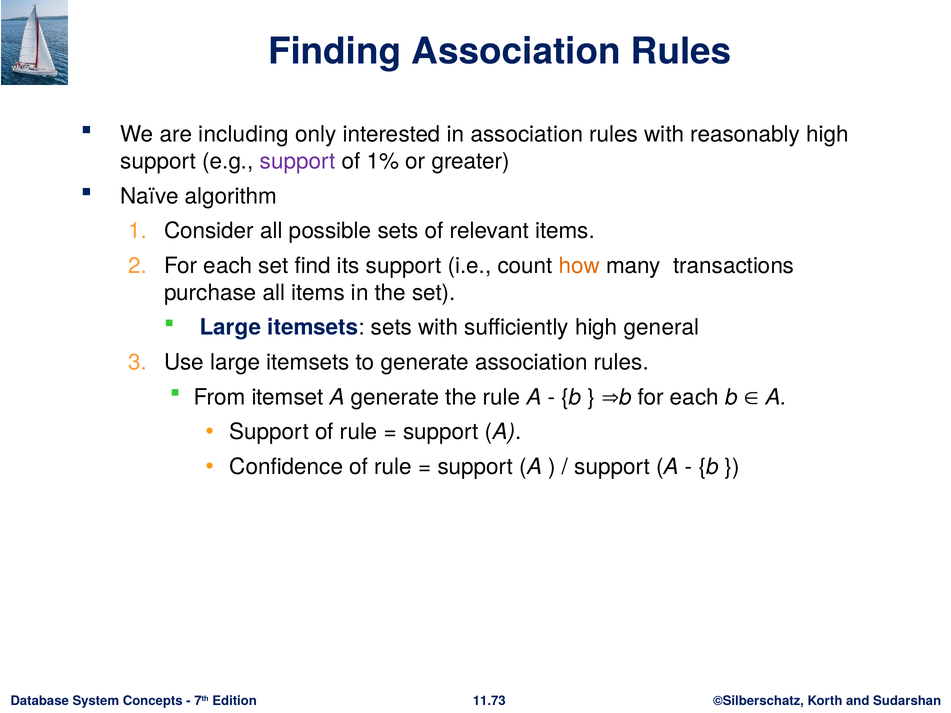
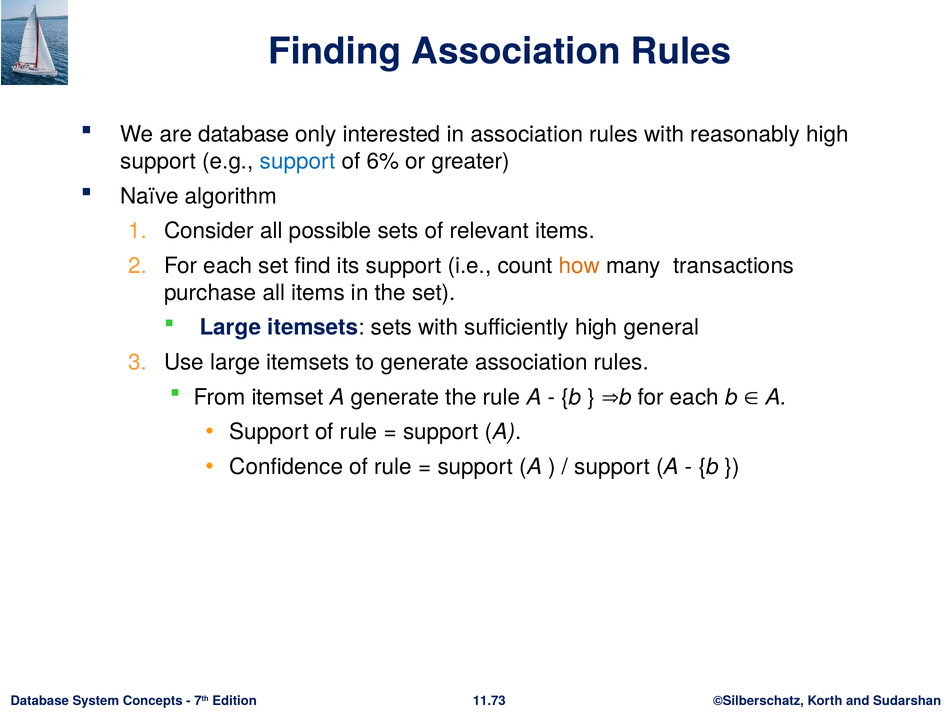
are including: including -> database
support at (298, 161) colour: purple -> blue
1%: 1% -> 6%
